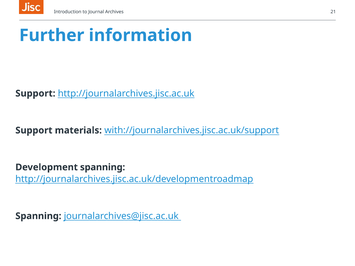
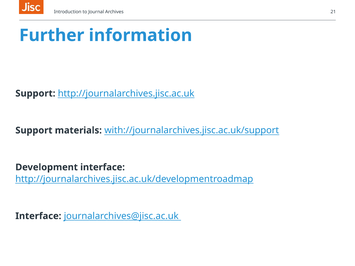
Development spanning: spanning -> interface
Spanning at (38, 216): Spanning -> Interface
